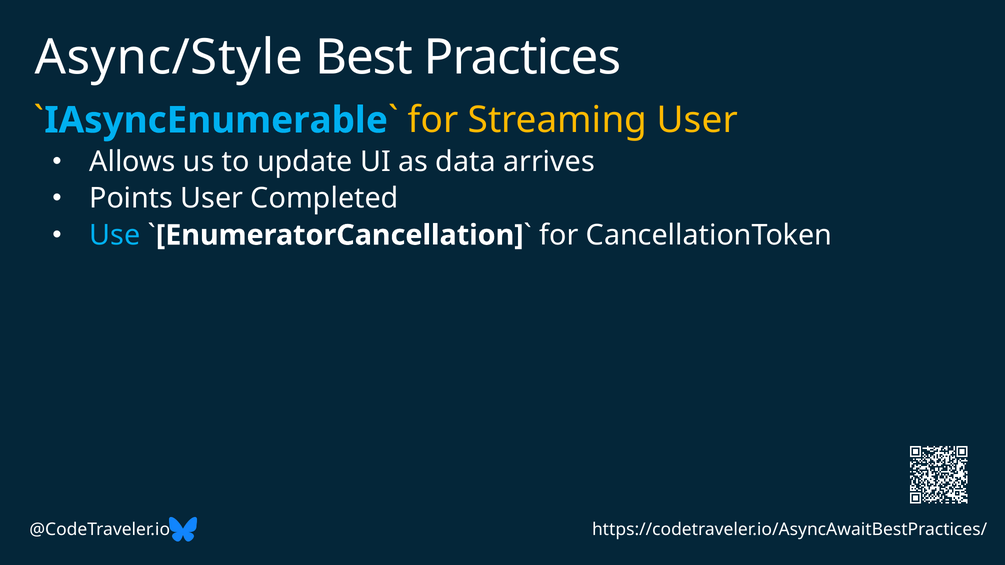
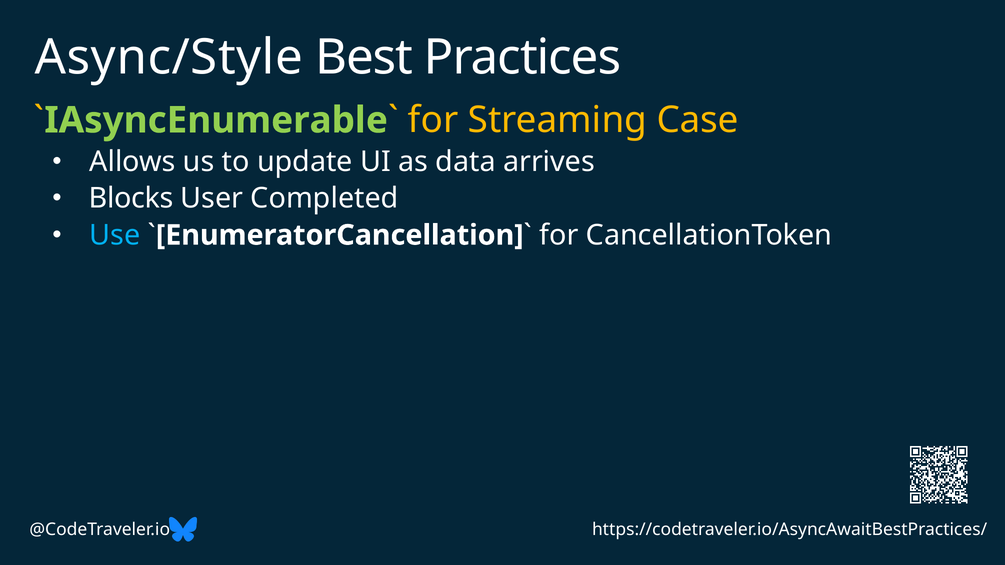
IAsyncEnumerable colour: light blue -> light green
Streaming User: User -> Case
Points: Points -> Blocks
